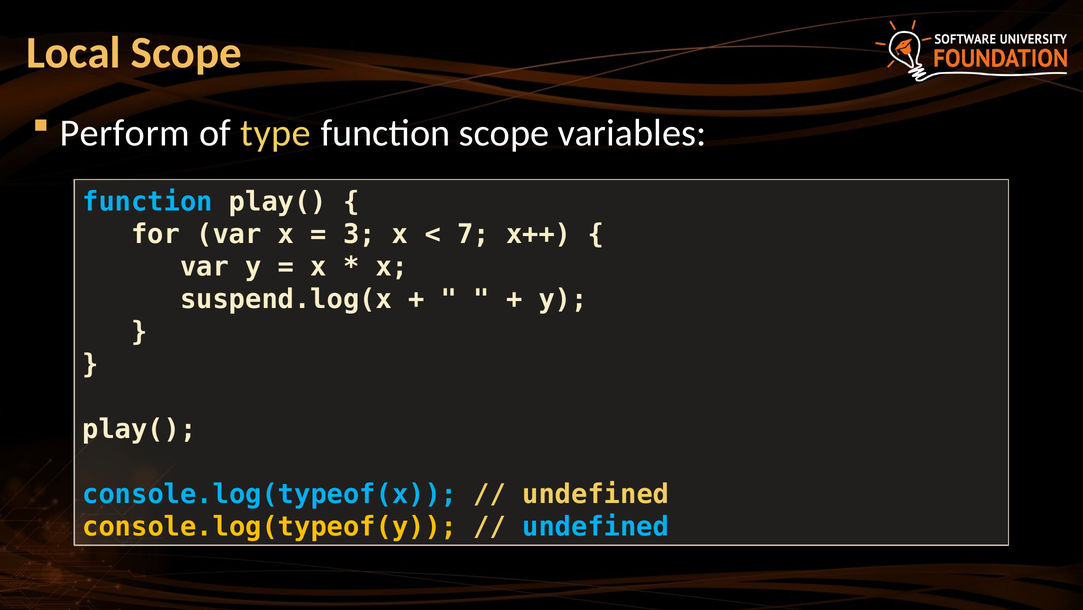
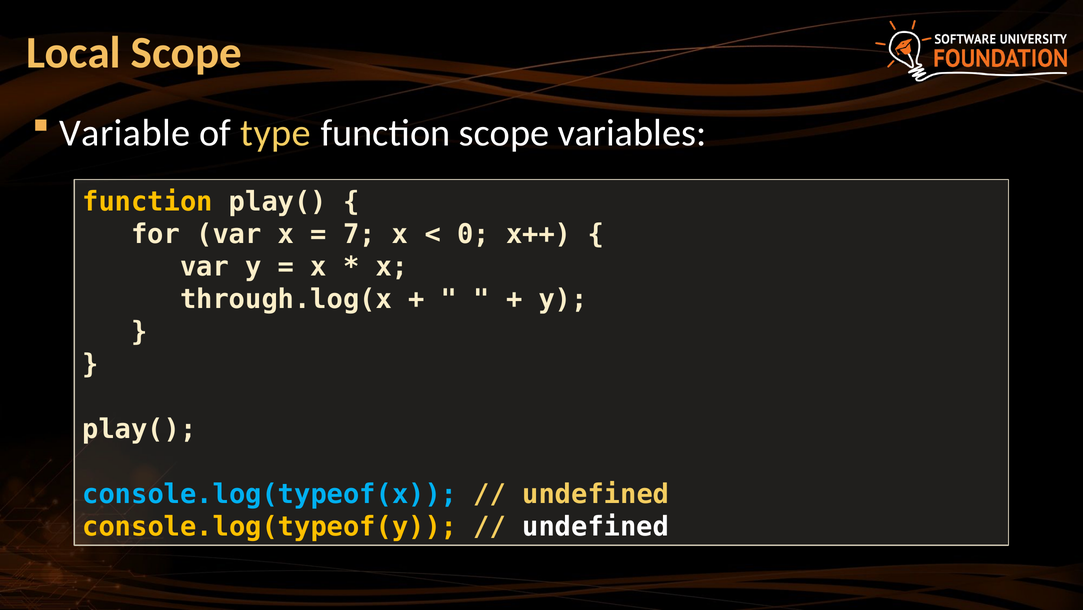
Perform: Perform -> Variable
function at (147, 201) colour: light blue -> yellow
3: 3 -> 7
7: 7 -> 0
suspend.log(x: suspend.log(x -> through.log(x
undefined at (596, 526) colour: light blue -> white
